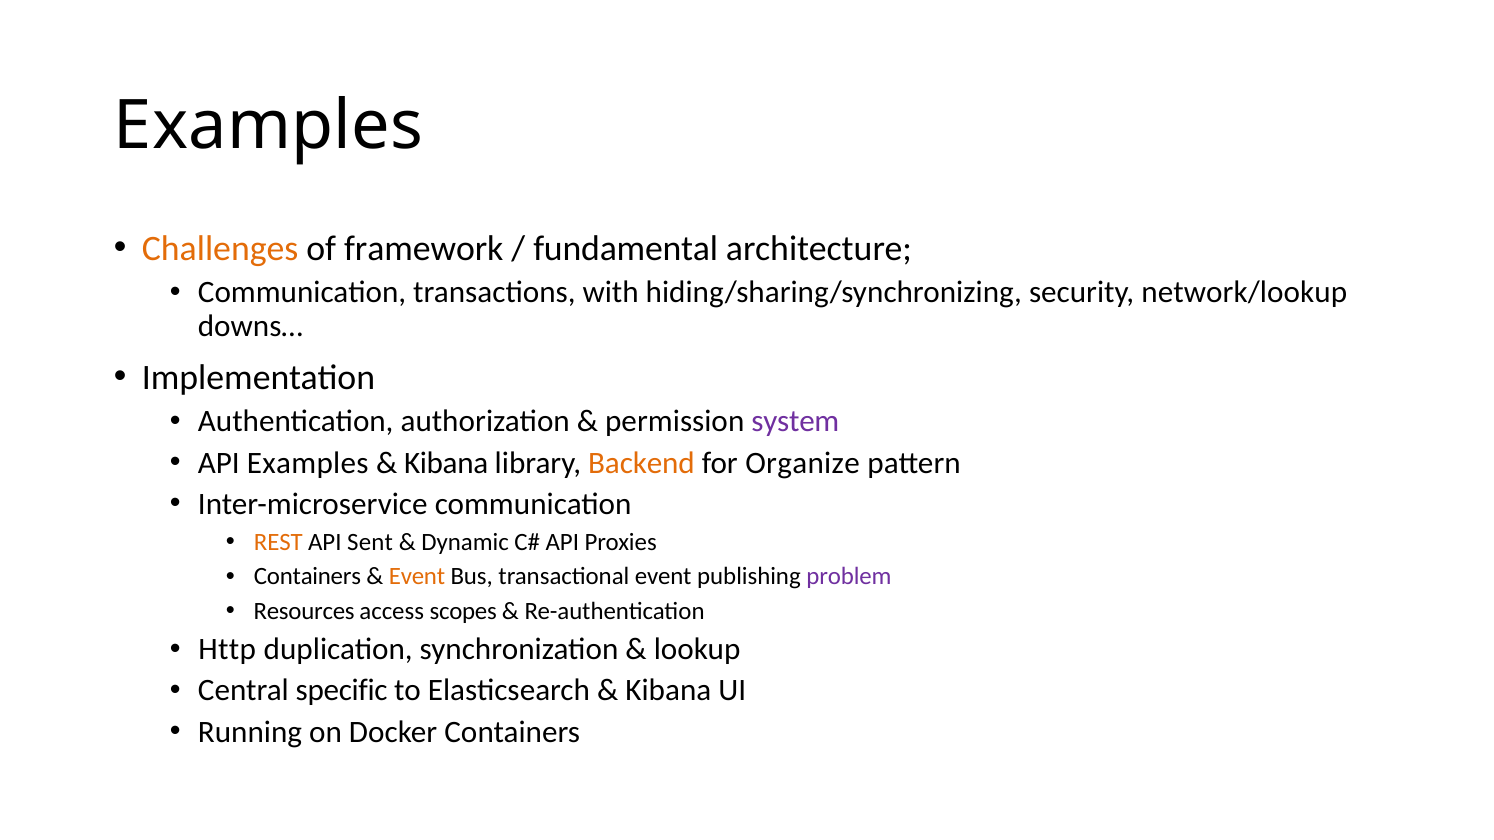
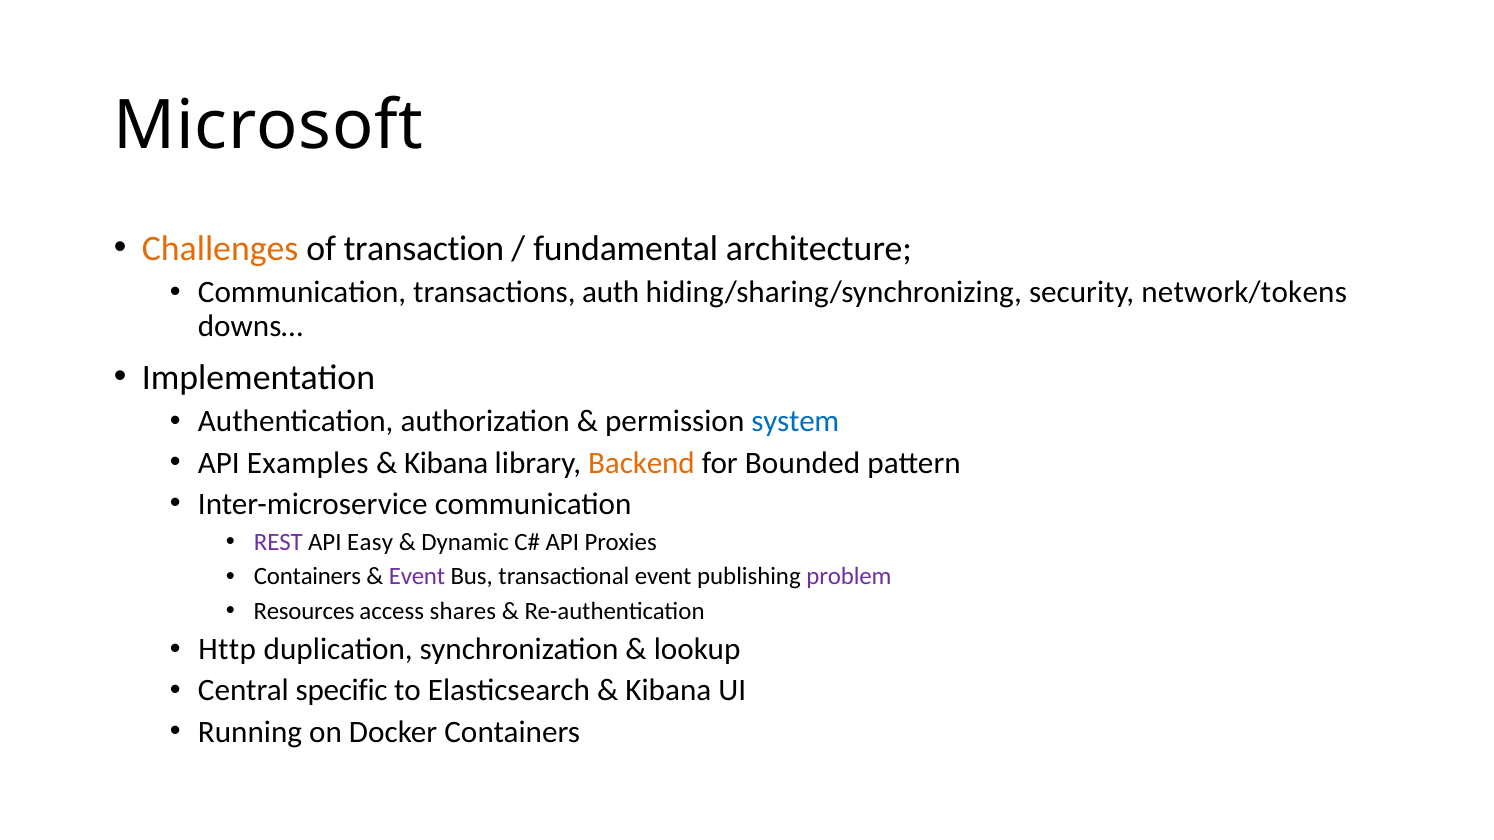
Examples at (269, 125): Examples -> Microsoft
framework: framework -> transaction
with: with -> auth
network/lookup: network/lookup -> network/tokens
system colour: purple -> blue
Organize: Organize -> Bounded
REST colour: orange -> purple
Sent: Sent -> Easy
Event at (417, 577) colour: orange -> purple
scopes: scopes -> shares
